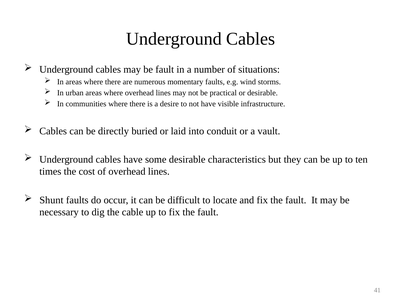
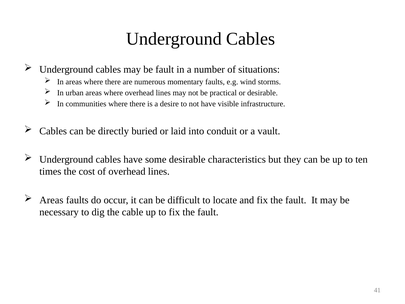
Shunt at (51, 200): Shunt -> Areas
